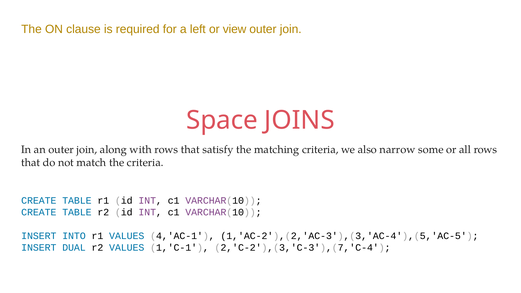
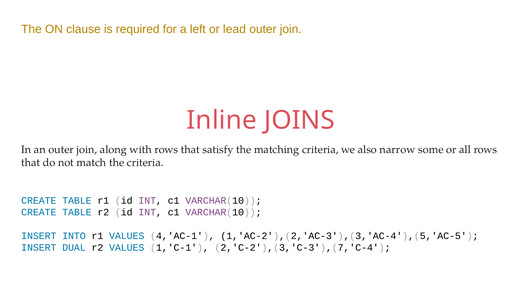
view: view -> lead
Space: Space -> Inline
